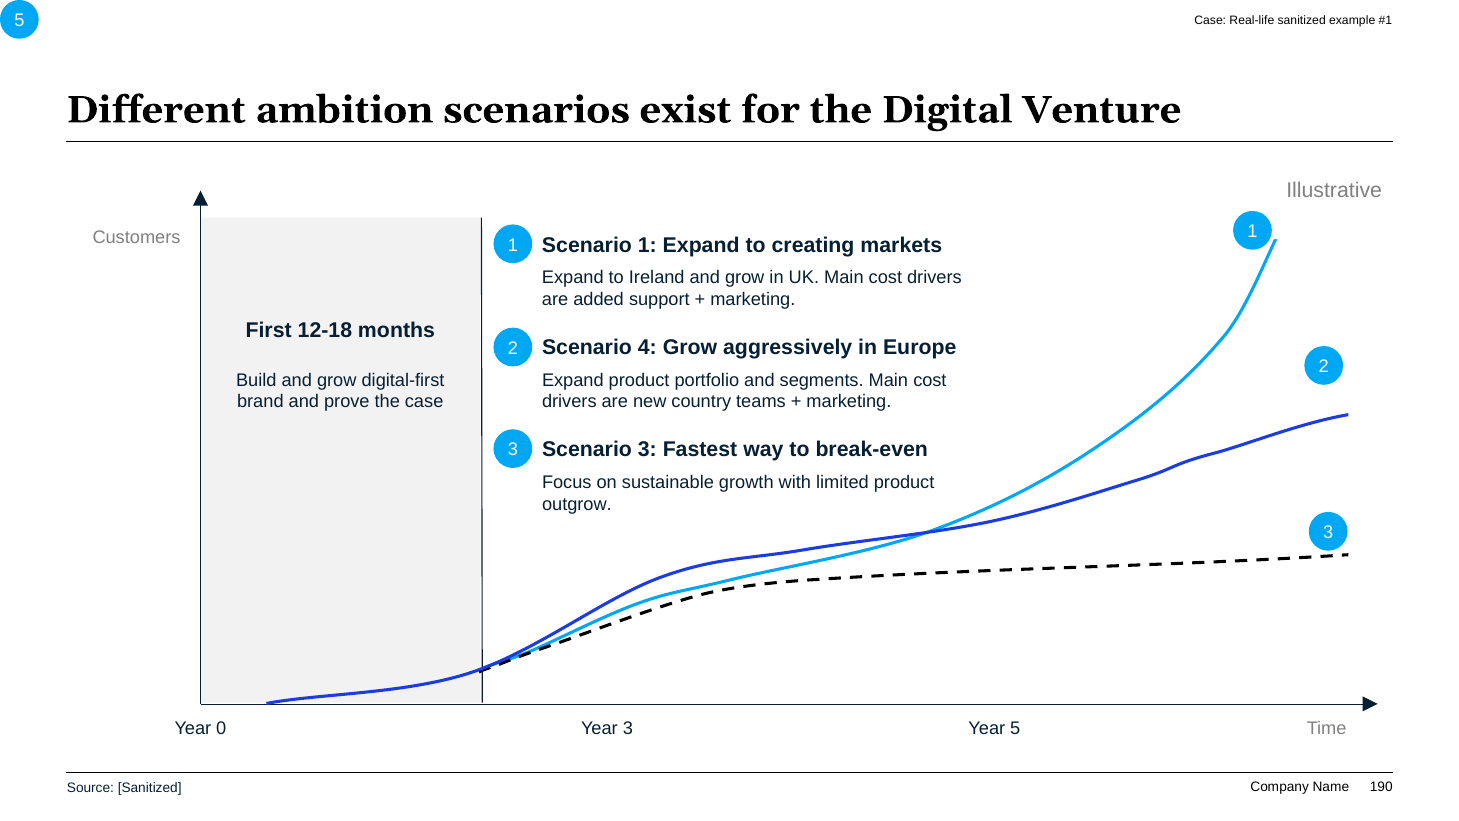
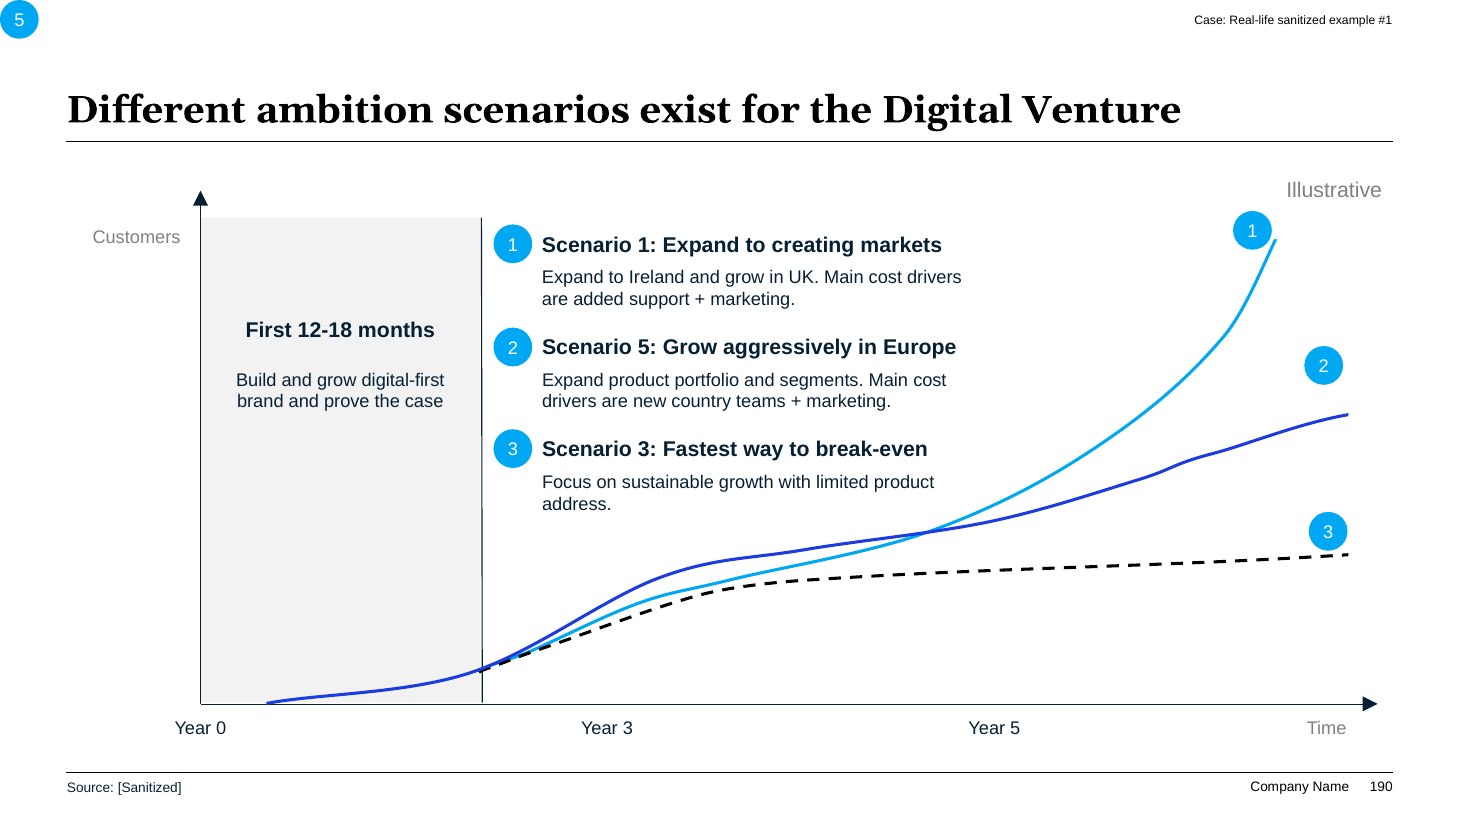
Scenario 4: 4 -> 5
outgrow: outgrow -> address
